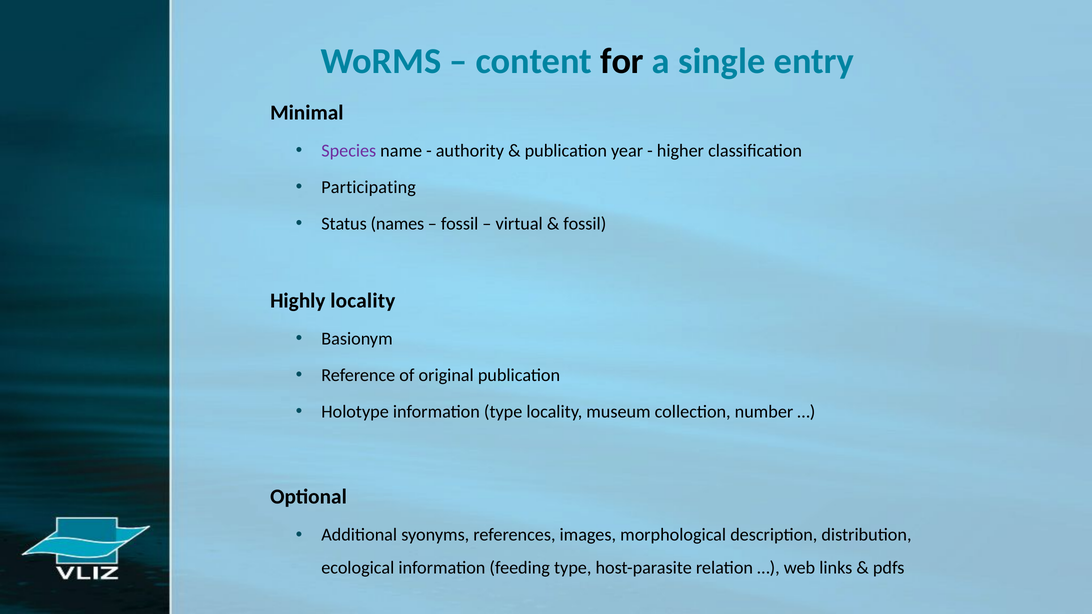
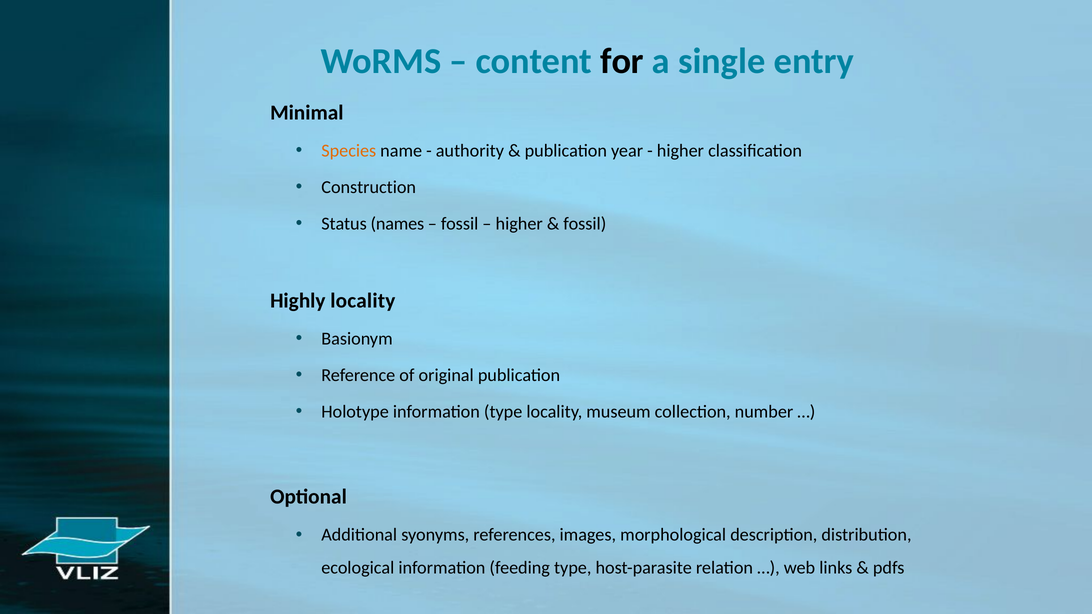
Species colour: purple -> orange
Participating: Participating -> Construction
virtual at (519, 224): virtual -> higher
